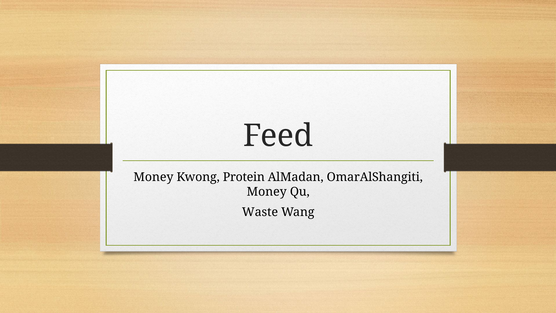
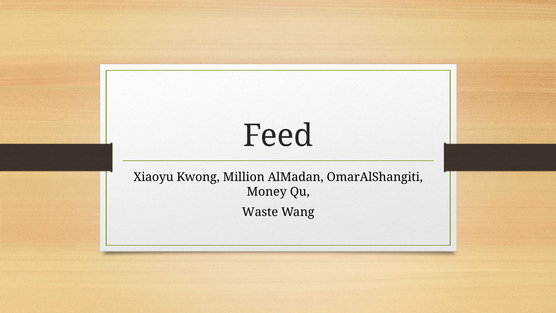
Money at (153, 177): Money -> Xiaoyu
Protein: Protein -> Million
